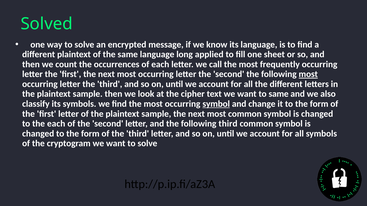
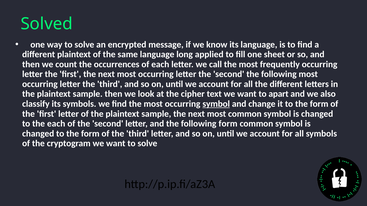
most at (308, 74) underline: present -> none
to same: same -> apart
following third: third -> form
